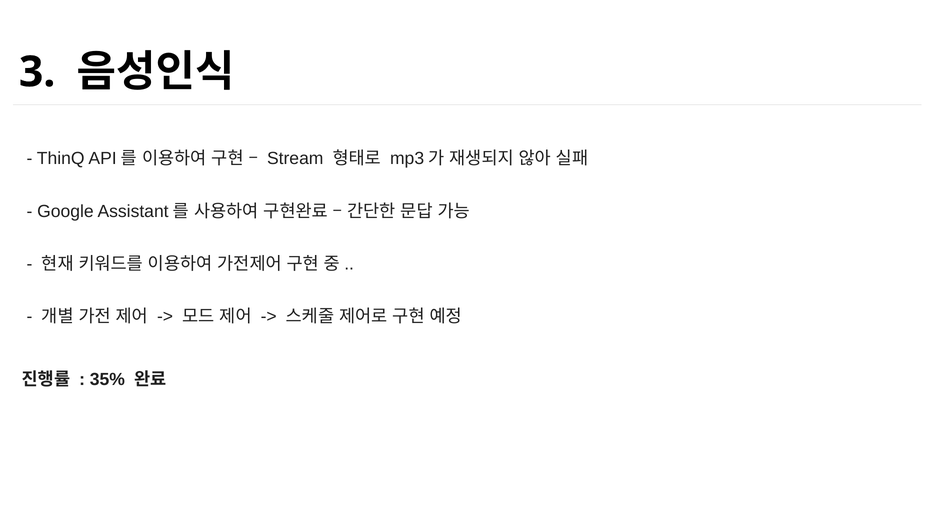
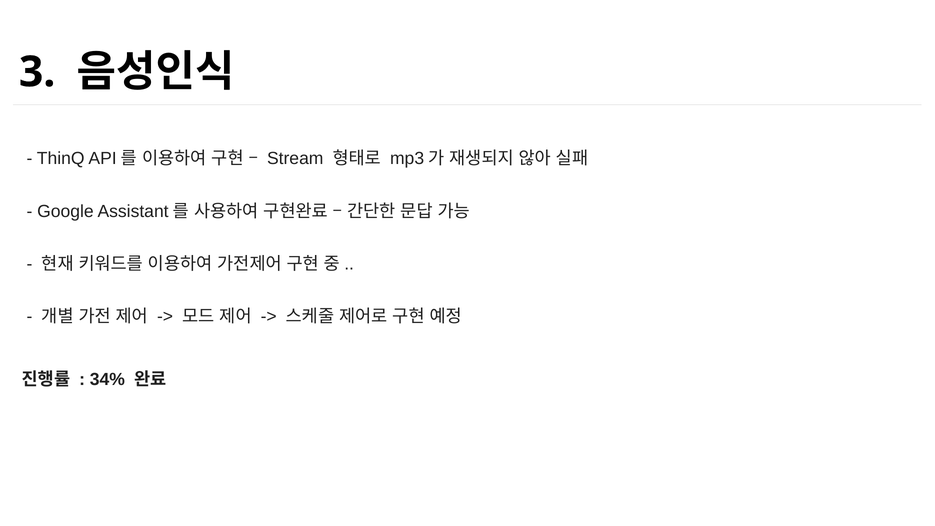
35%: 35% -> 34%
